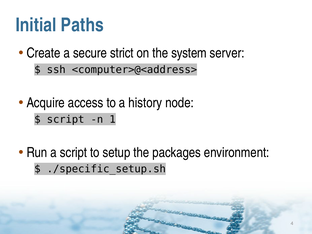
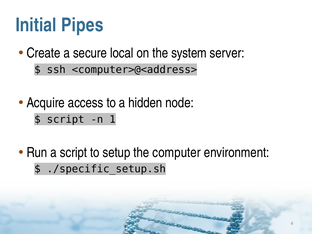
Paths: Paths -> Pipes
strict: strict -> local
history: history -> hidden
packages: packages -> computer
